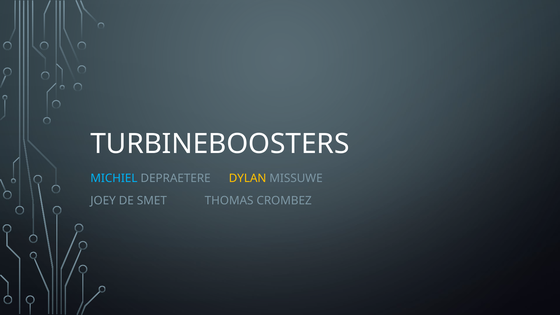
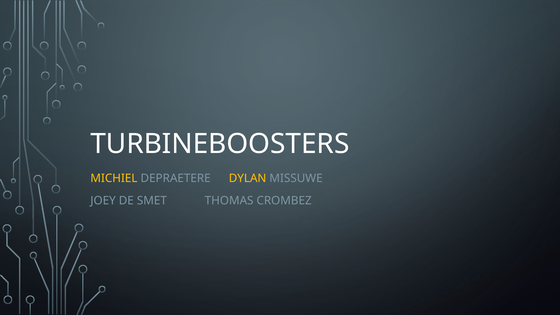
MICHIEL colour: light blue -> yellow
